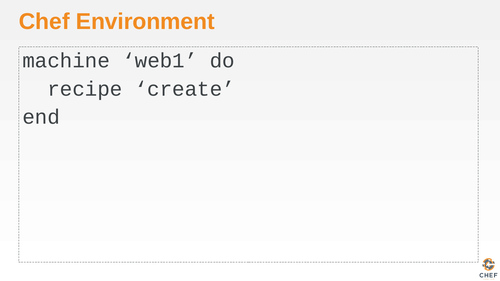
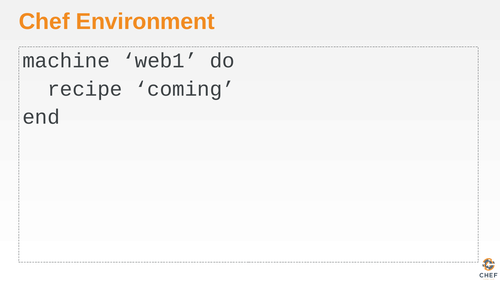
create: create -> coming
